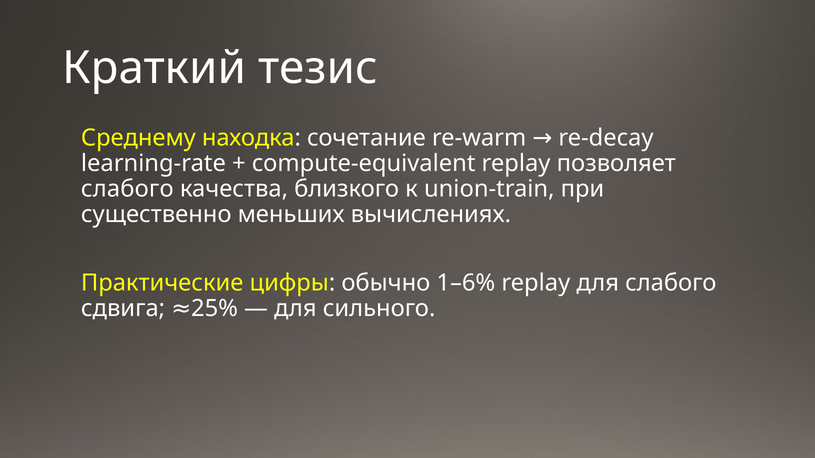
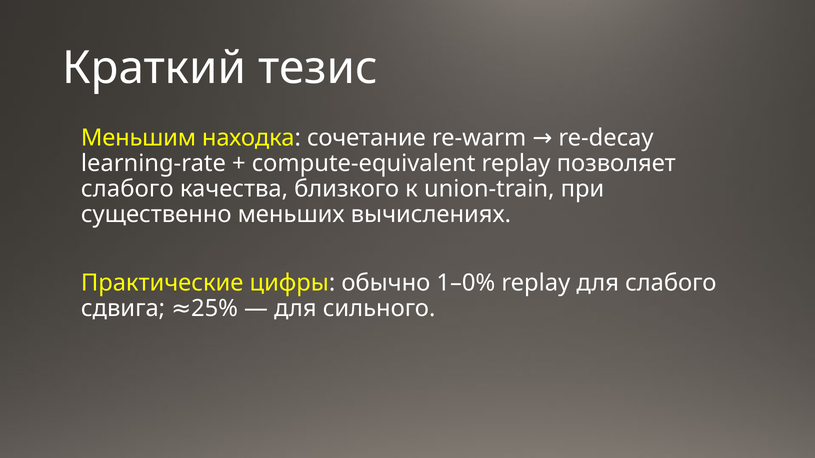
Среднему: Среднему -> Меньшим
1–6%: 1–6% -> 1–0%
